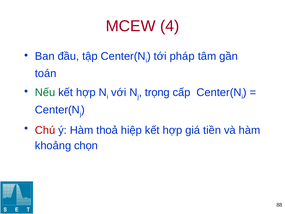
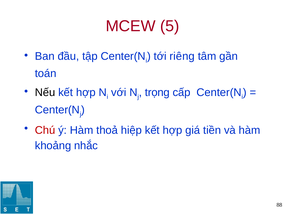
4: 4 -> 5
pháp: pháp -> riêng
Nếu colour: green -> black
chọn: chọn -> nhắc
